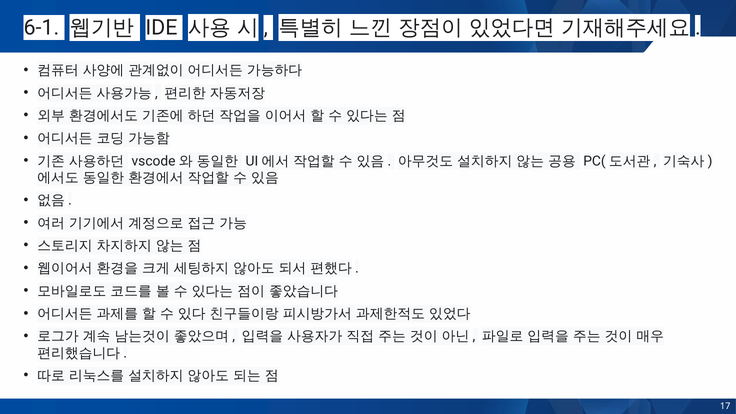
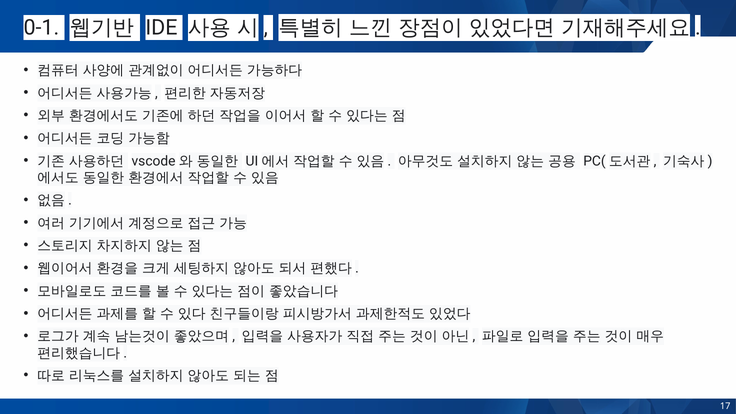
6-1: 6-1 -> 0-1
